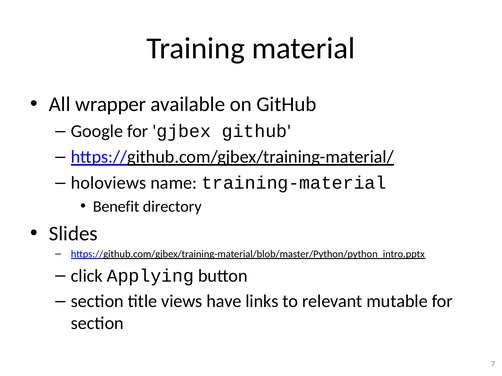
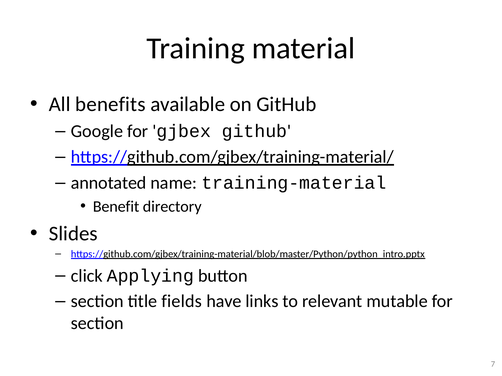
wrapper: wrapper -> benefits
holoviews: holoviews -> annotated
views: views -> fields
